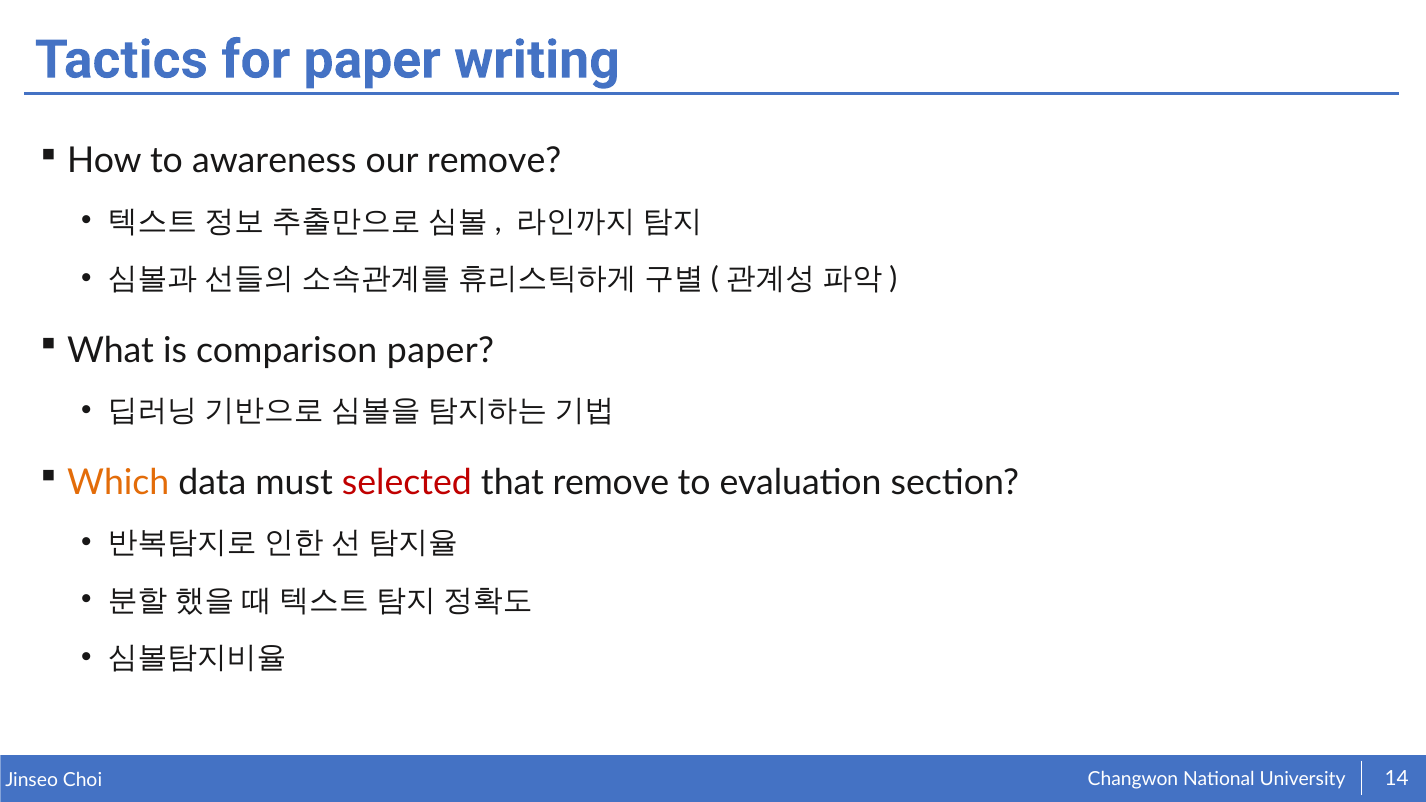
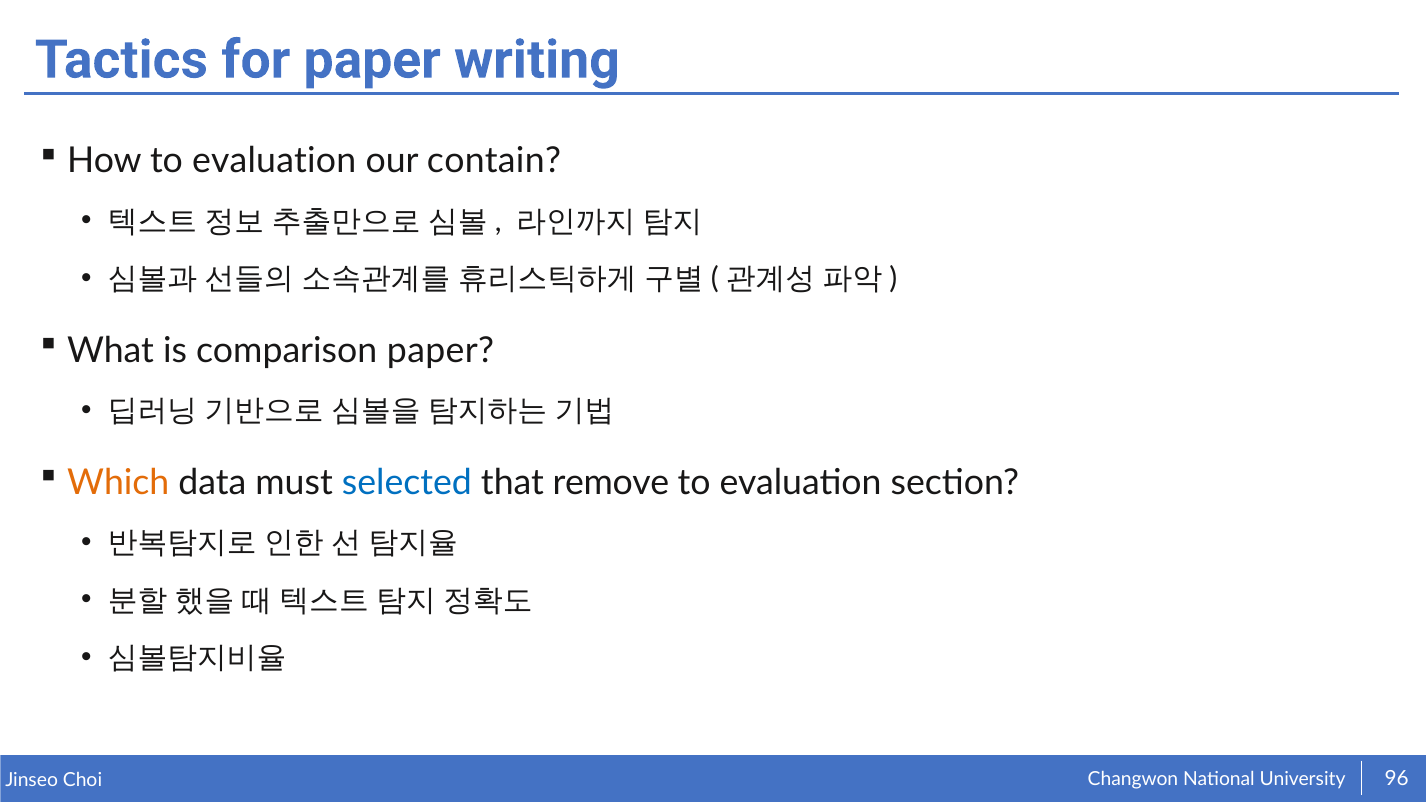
How to awareness: awareness -> evaluation
our remove: remove -> contain
selected colour: red -> blue
14: 14 -> 96
